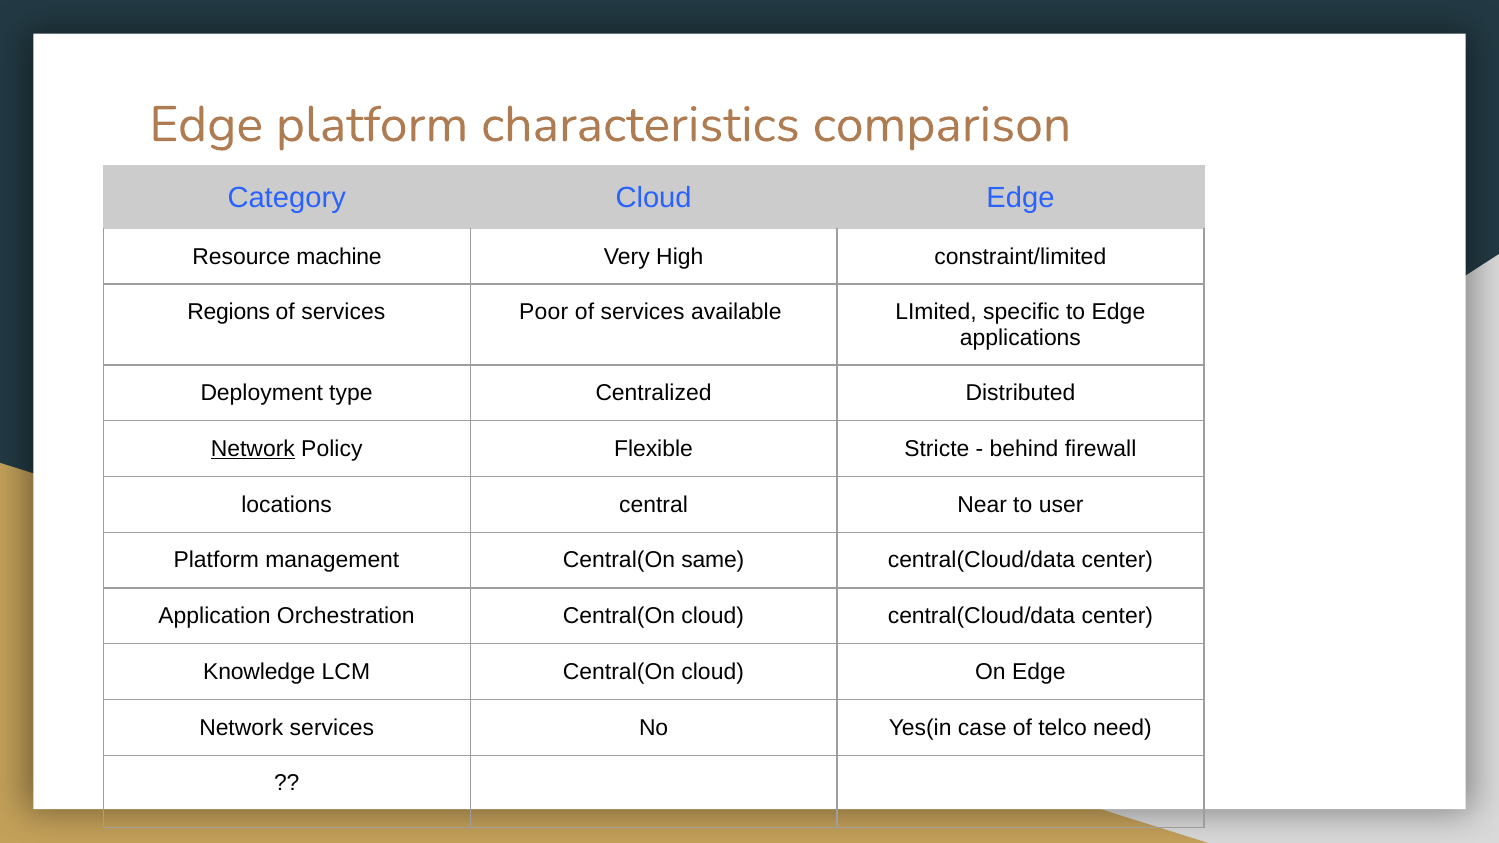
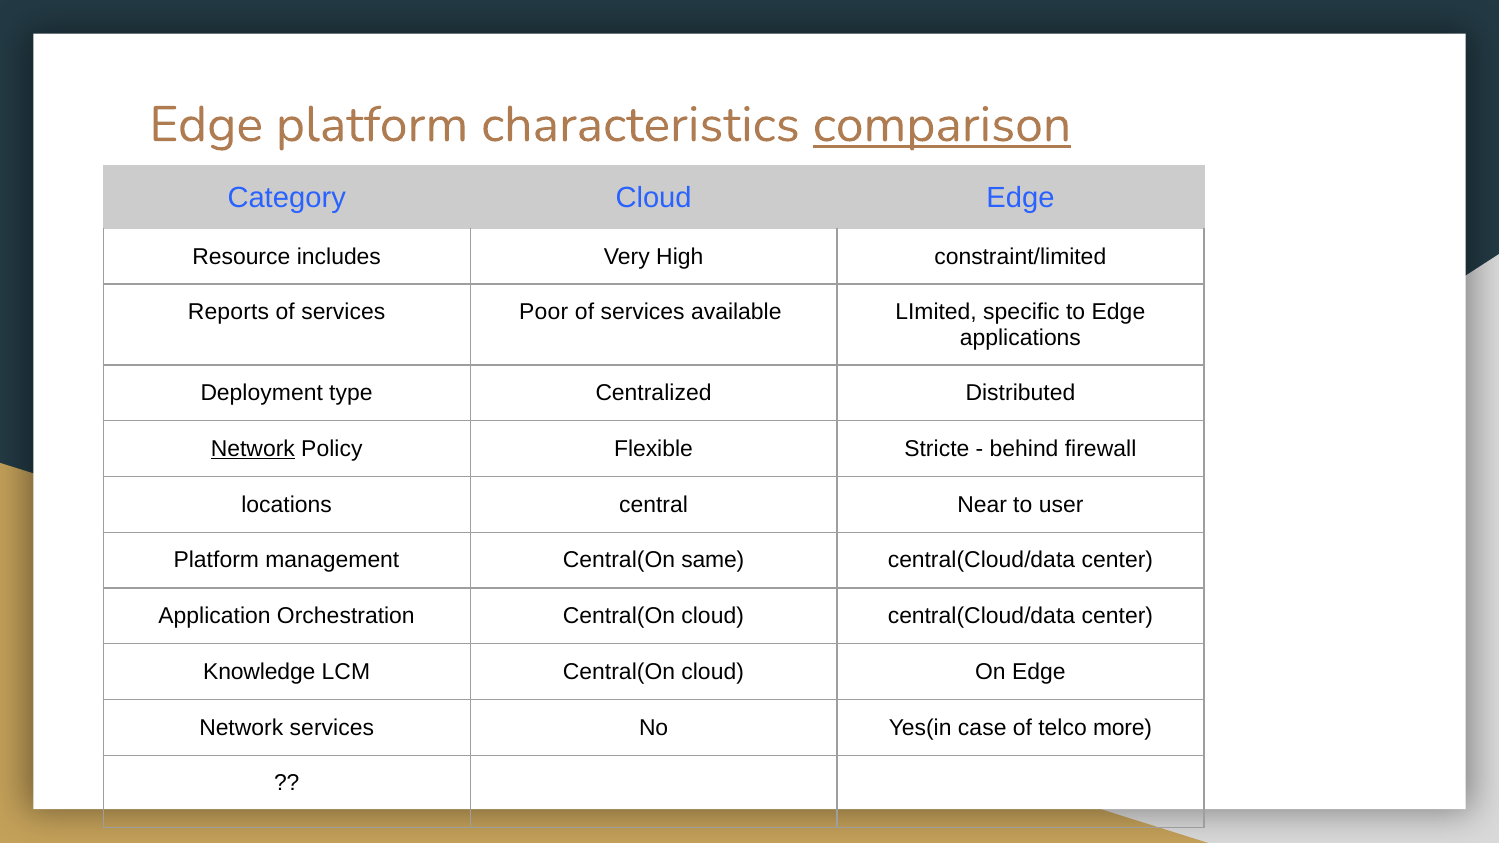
comparison underline: none -> present
machine: machine -> includes
Regions: Regions -> Reports
need: need -> more
